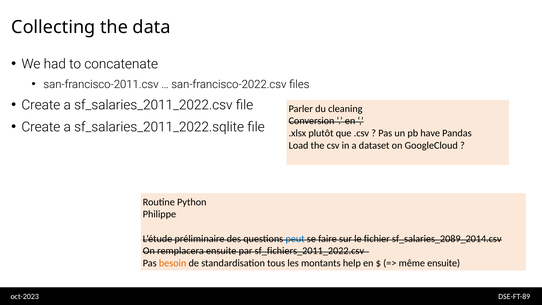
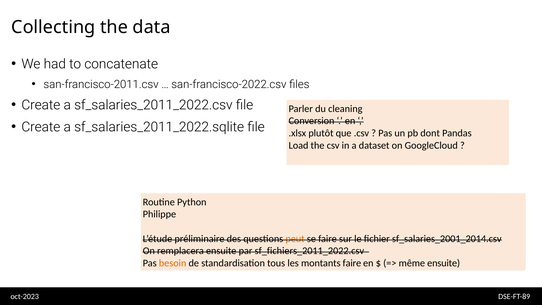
have: have -> dont
peut colour: blue -> orange
sf_salaries_2089_2014.csv: sf_salaries_2089_2014.csv -> sf_salaries_2001_2014.csv
montants help: help -> faire
